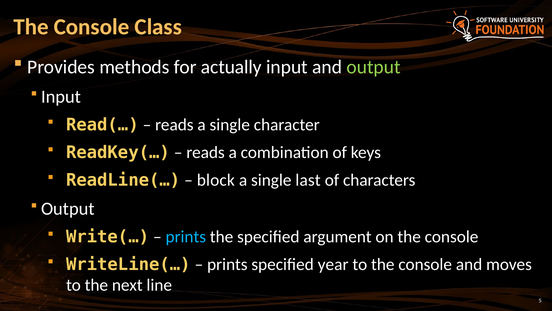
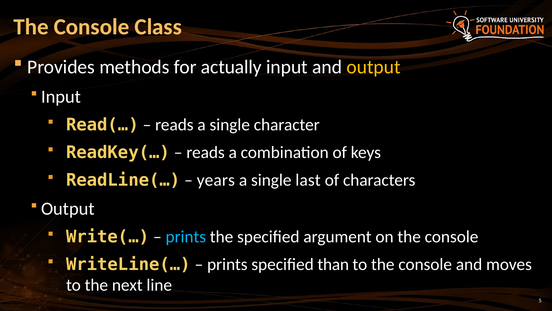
output at (374, 67) colour: light green -> yellow
block: block -> years
year: year -> than
